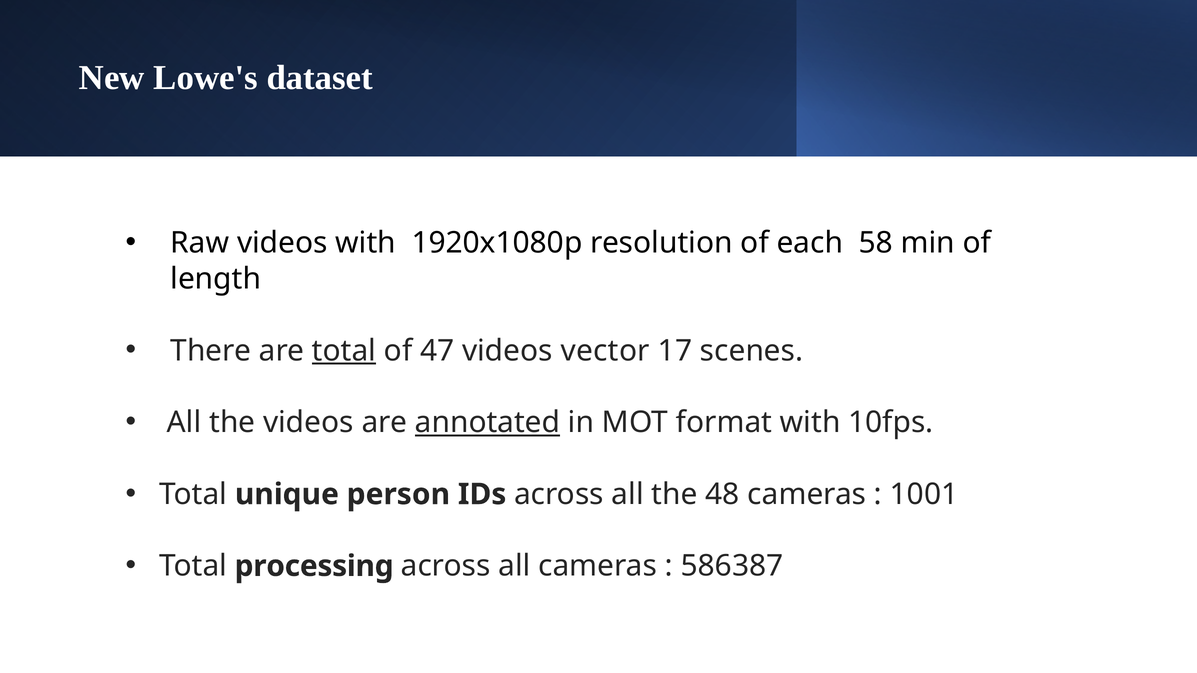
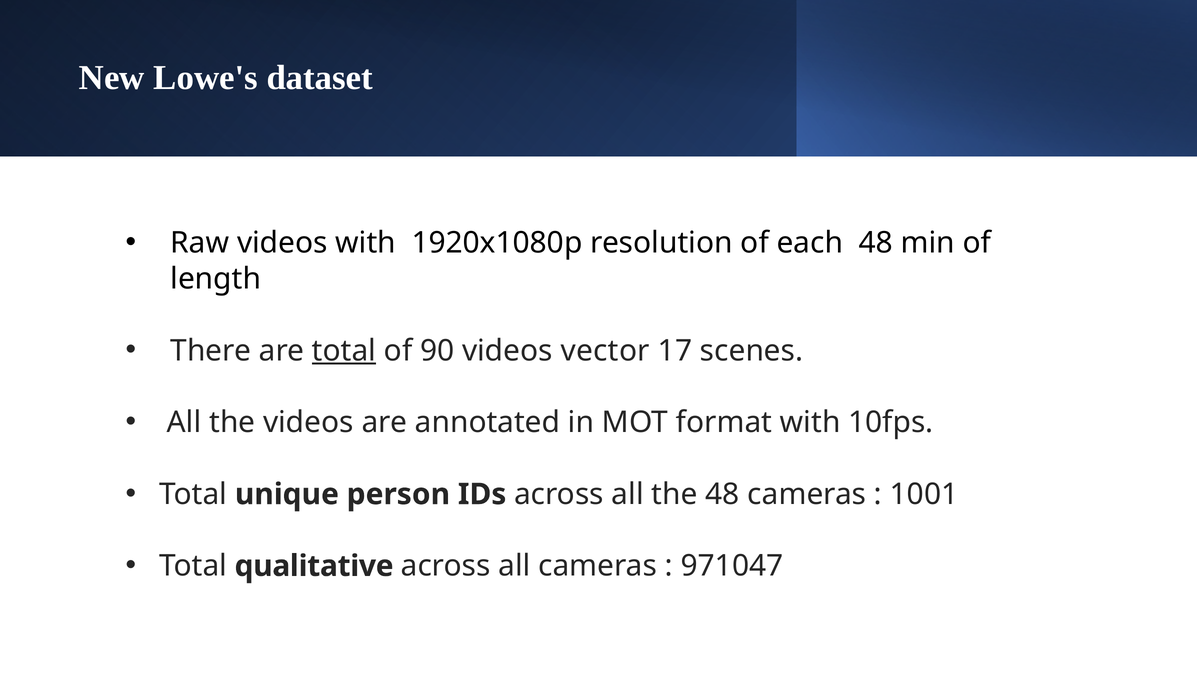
each 58: 58 -> 48
47: 47 -> 90
annotated underline: present -> none
processing: processing -> qualitative
586387: 586387 -> 971047
